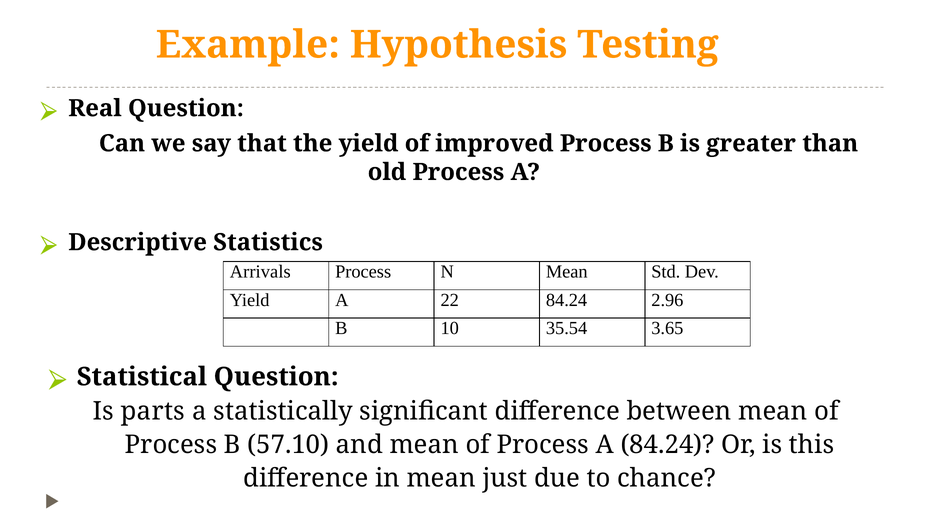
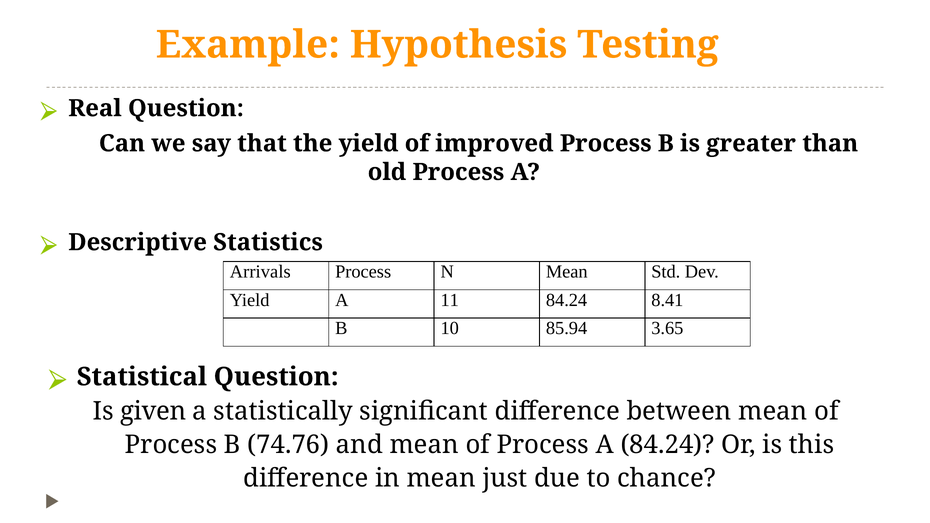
22: 22 -> 11
2.96: 2.96 -> 8.41
35.54: 35.54 -> 85.94
parts: parts -> given
57.10: 57.10 -> 74.76
